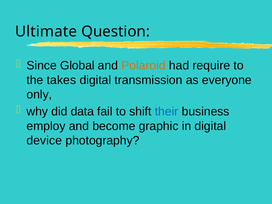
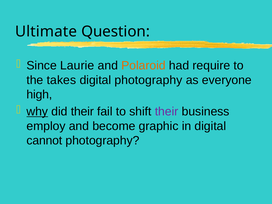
Global: Global -> Laurie
digital transmission: transmission -> photography
only: only -> high
why underline: none -> present
did data: data -> their
their at (167, 112) colour: blue -> purple
device: device -> cannot
